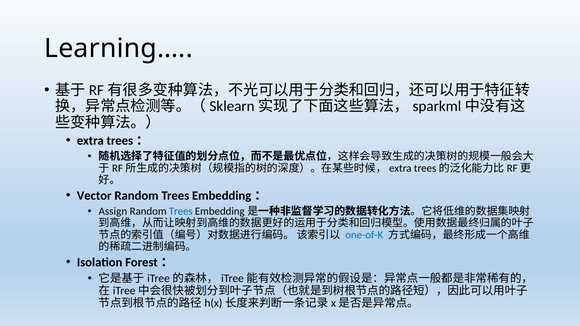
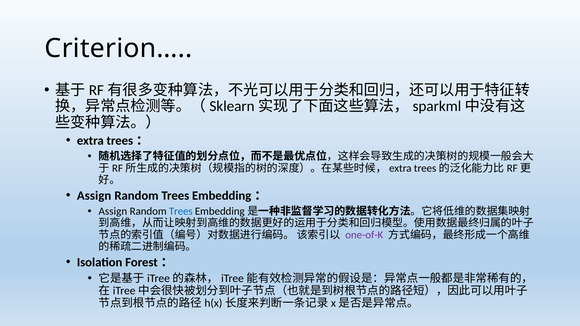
Learning…: Learning… -> Criterion…
Vector at (94, 196): Vector -> Assign
one-of-K colour: blue -> purple
